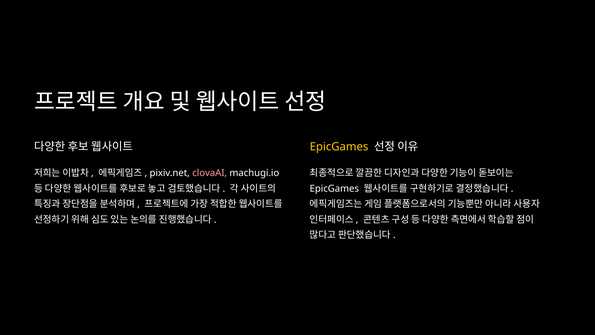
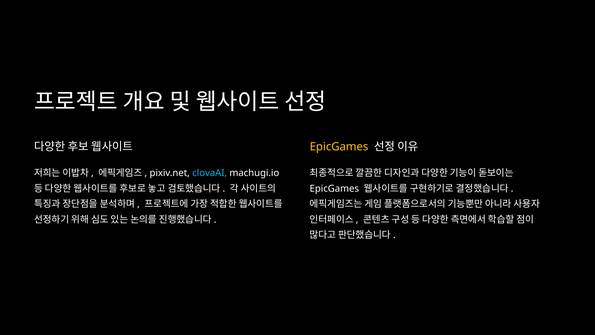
clovaAI colour: pink -> light blue
